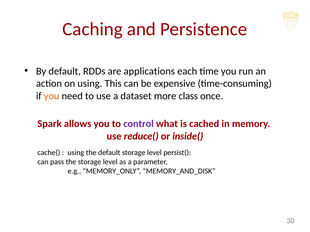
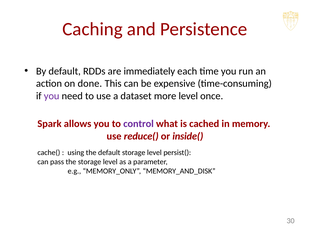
applications: applications -> immediately
on using: using -> done
you at (52, 96) colour: orange -> purple
more class: class -> level
